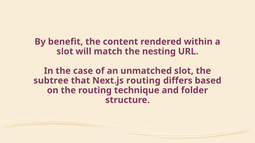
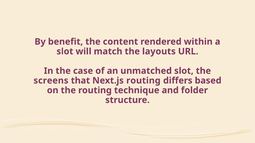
nesting: nesting -> layouts
subtree: subtree -> screens
